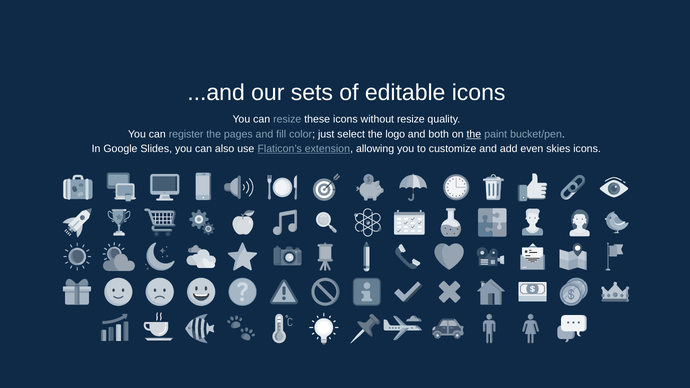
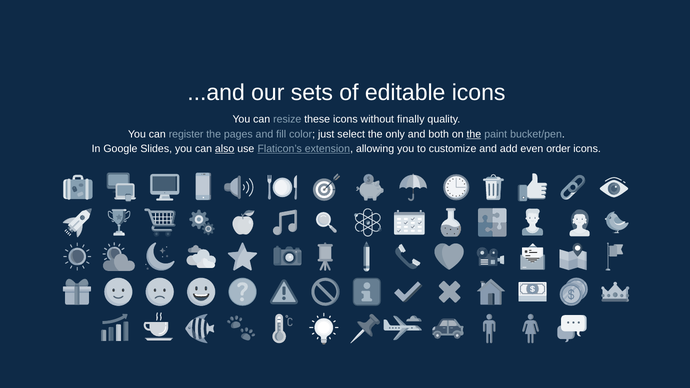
without resize: resize -> finally
logo: logo -> only
also underline: none -> present
skies: skies -> order
